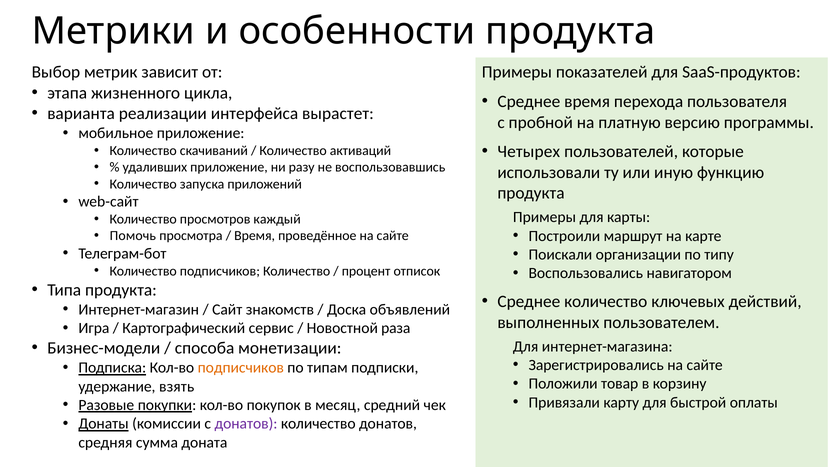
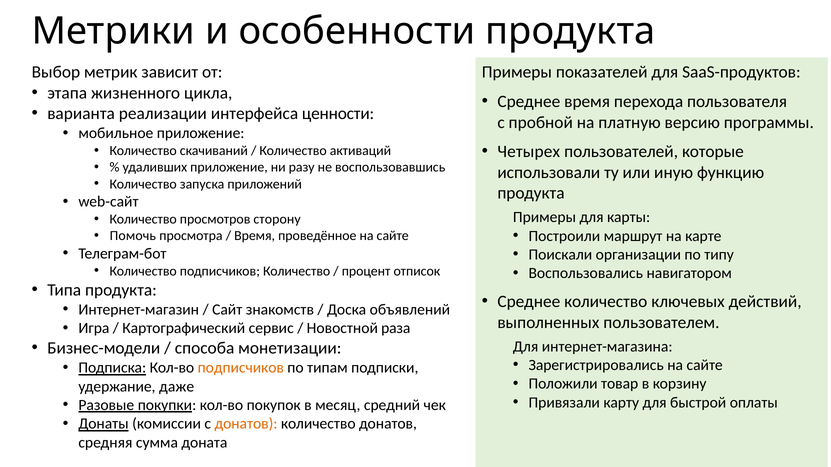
вырастет: вырастет -> ценности
каждый: каждый -> сторону
взять: взять -> даже
донатов at (246, 424) colour: purple -> orange
